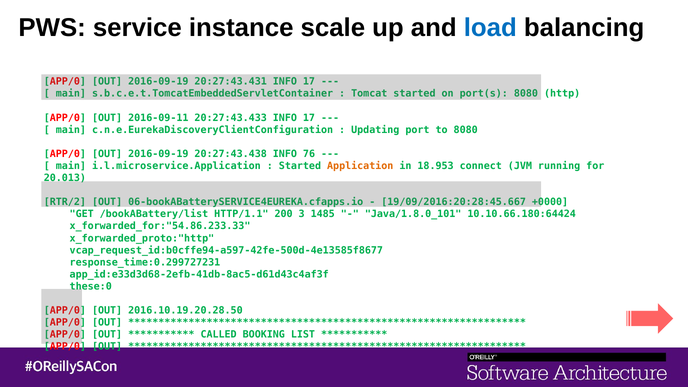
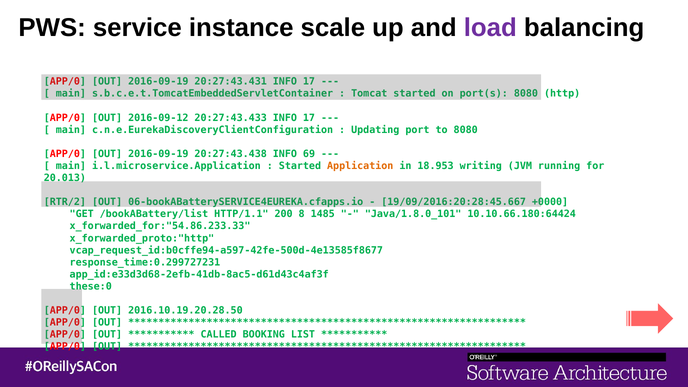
load colour: blue -> purple
2016-09-11: 2016-09-11 -> 2016-09-12
76: 76 -> 69
connect: connect -> writing
3: 3 -> 8
